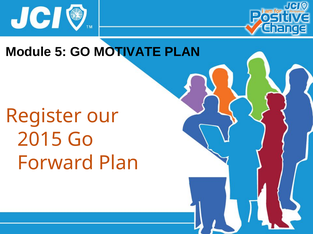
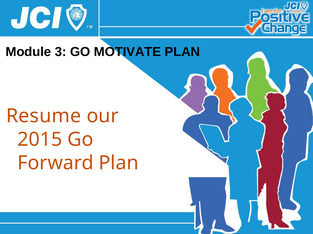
5: 5 -> 3
Register: Register -> Resume
